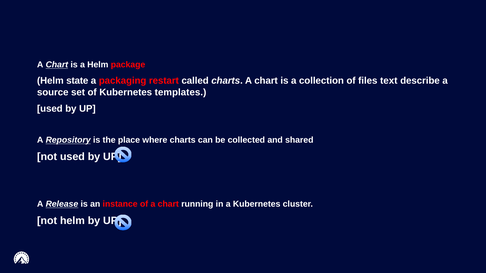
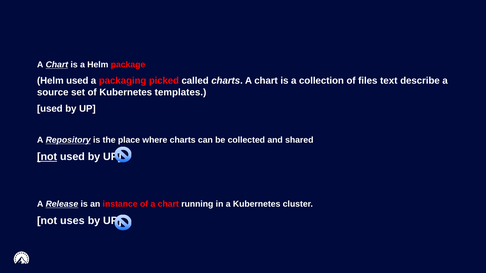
Helm state: state -> used
restart: restart -> picked
not at (47, 157) underline: none -> present
not helm: helm -> uses
